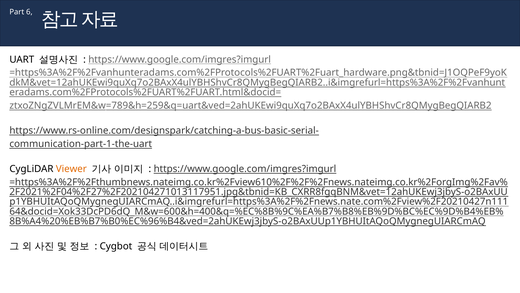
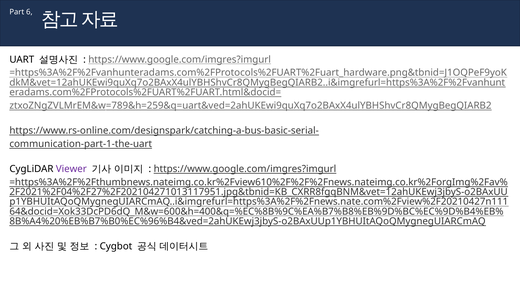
Viewer colour: orange -> purple
